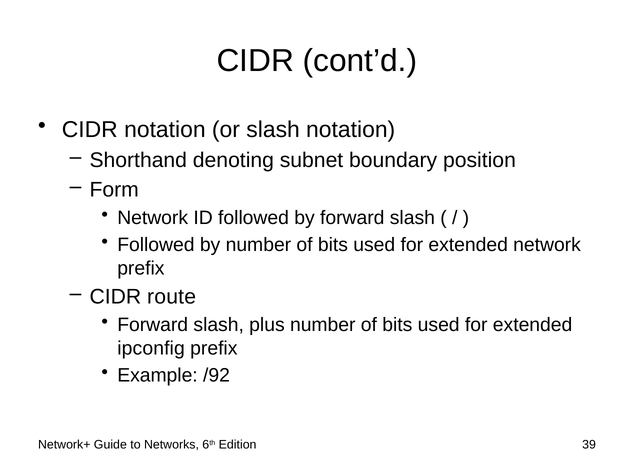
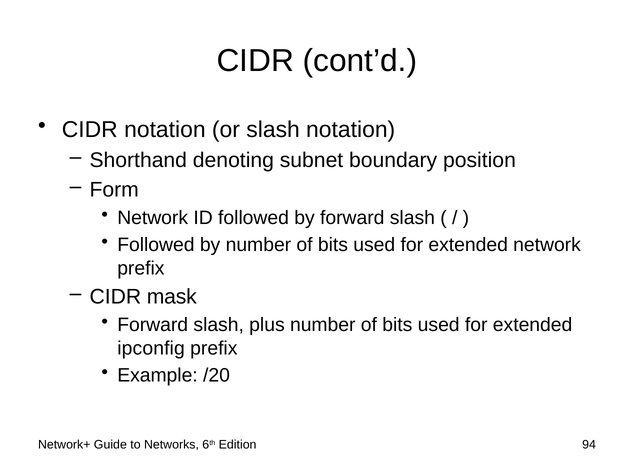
route: route -> mask
/92: /92 -> /20
39: 39 -> 94
